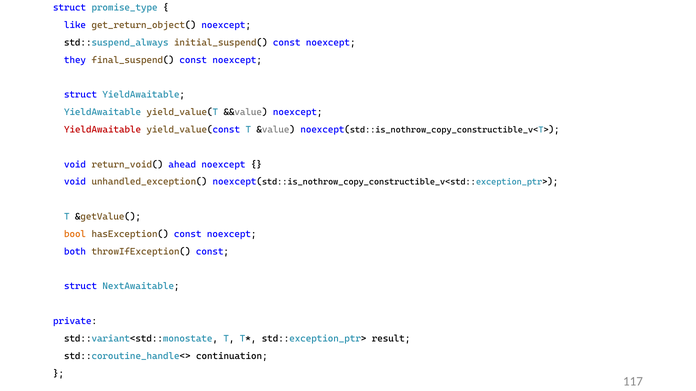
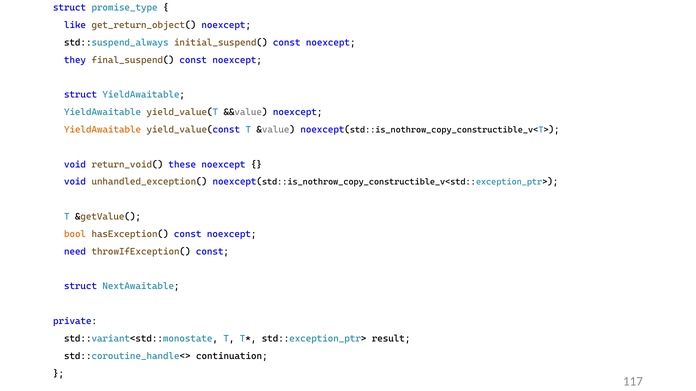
YieldAwaitable at (103, 130) colour: red -> orange
ahead: ahead -> these
both: both -> need
